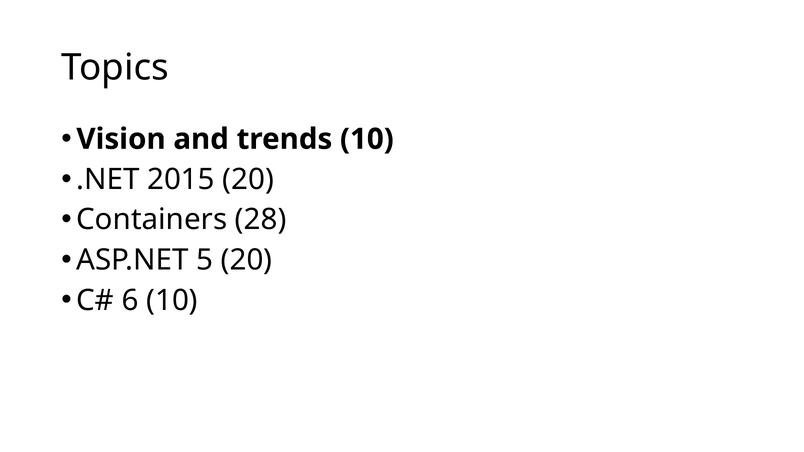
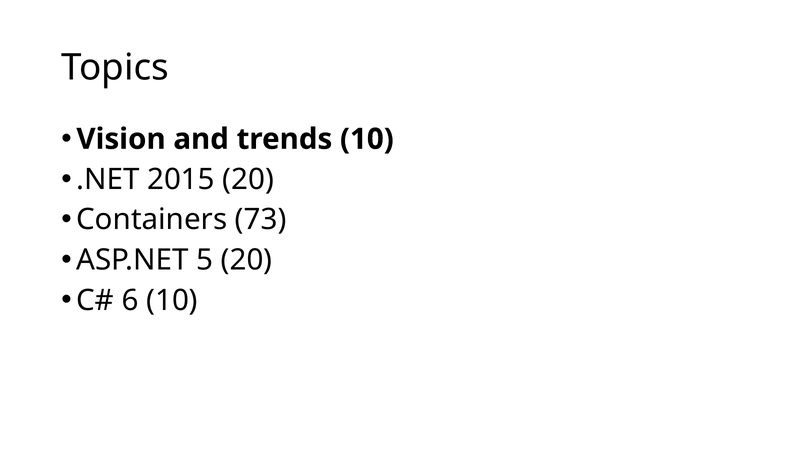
28: 28 -> 73
